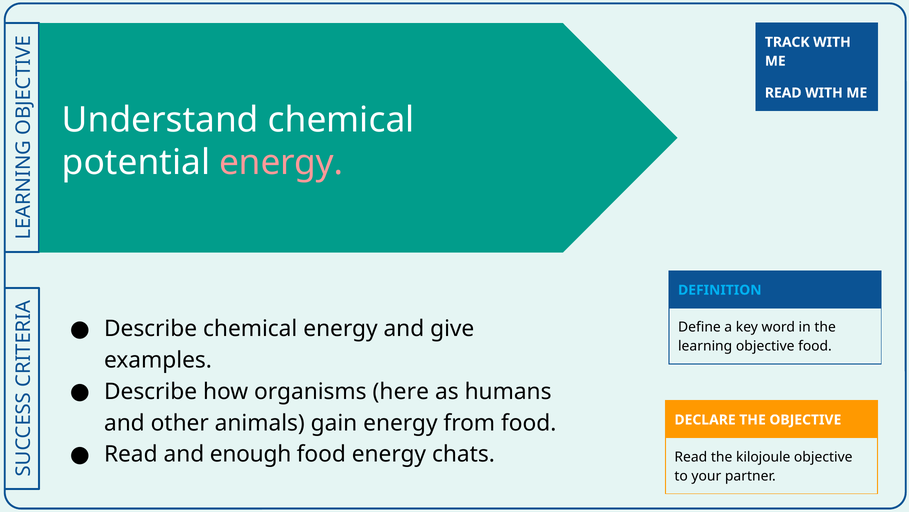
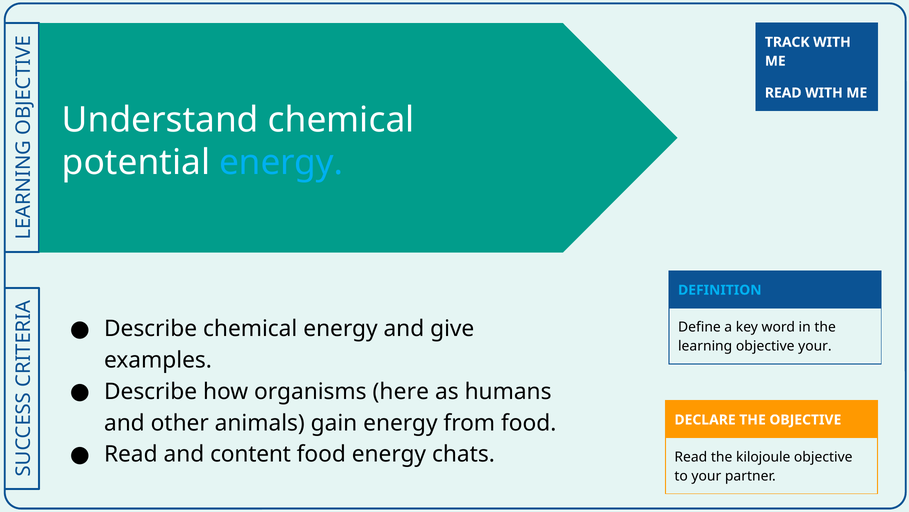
energy at (281, 162) colour: pink -> light blue
objective food: food -> your
enough: enough -> content
